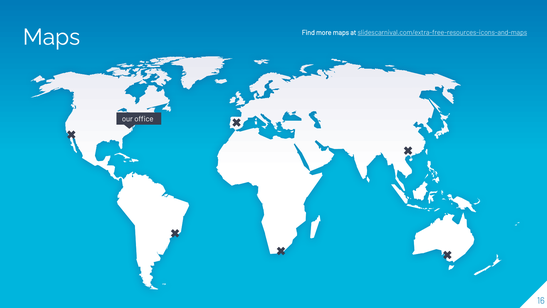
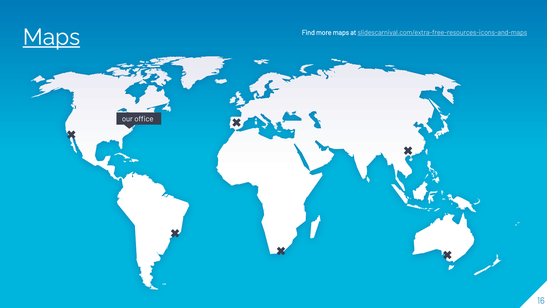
Maps at (51, 37) underline: none -> present
